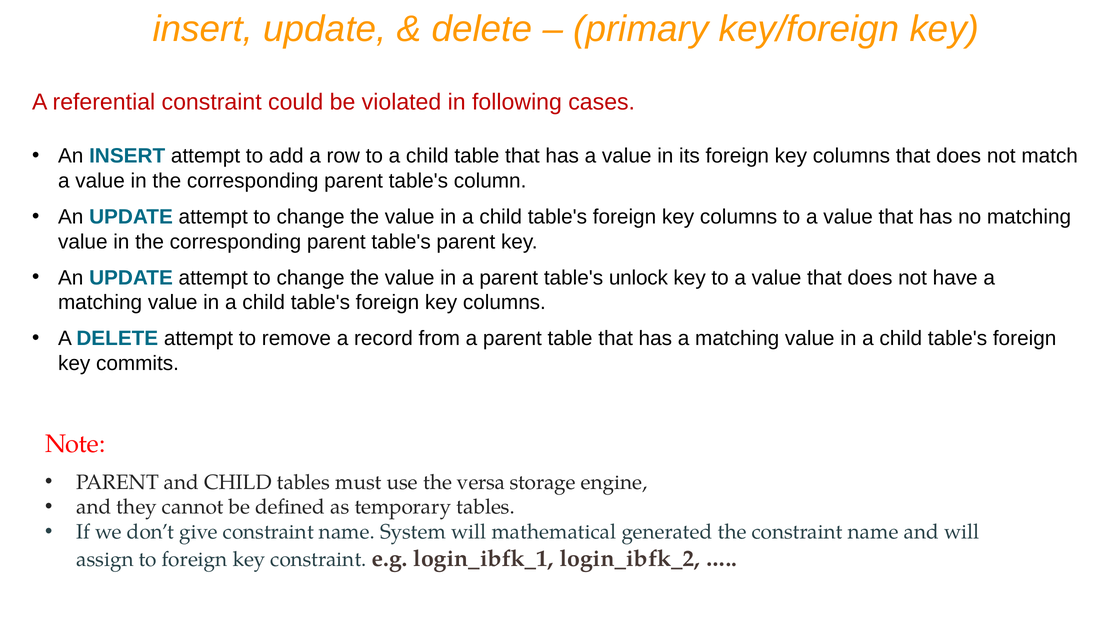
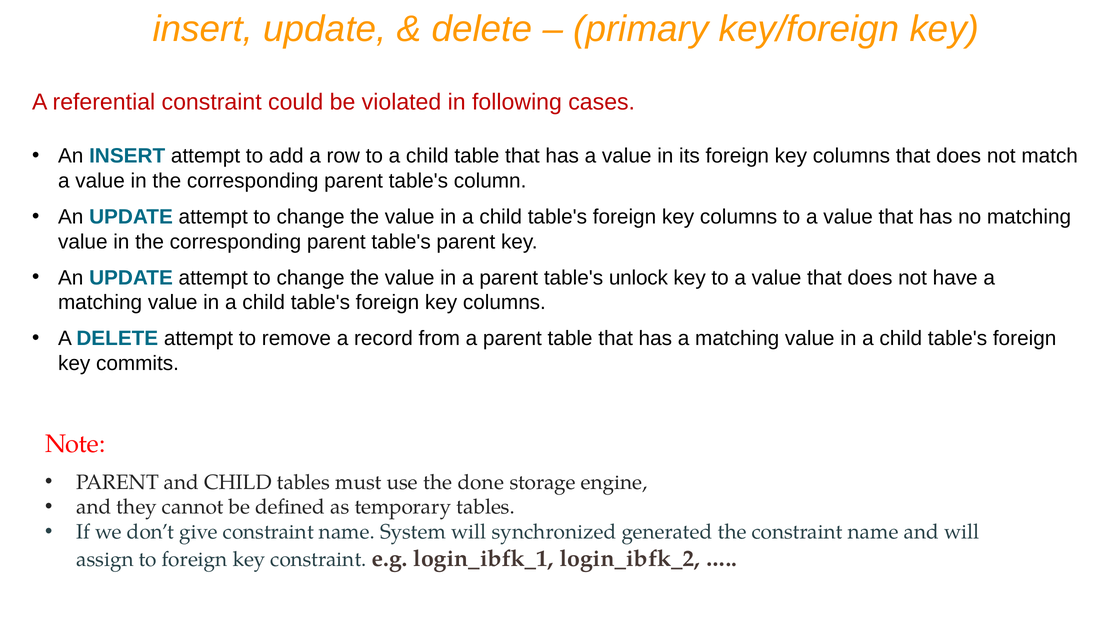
versa: versa -> done
mathematical: mathematical -> synchronized
